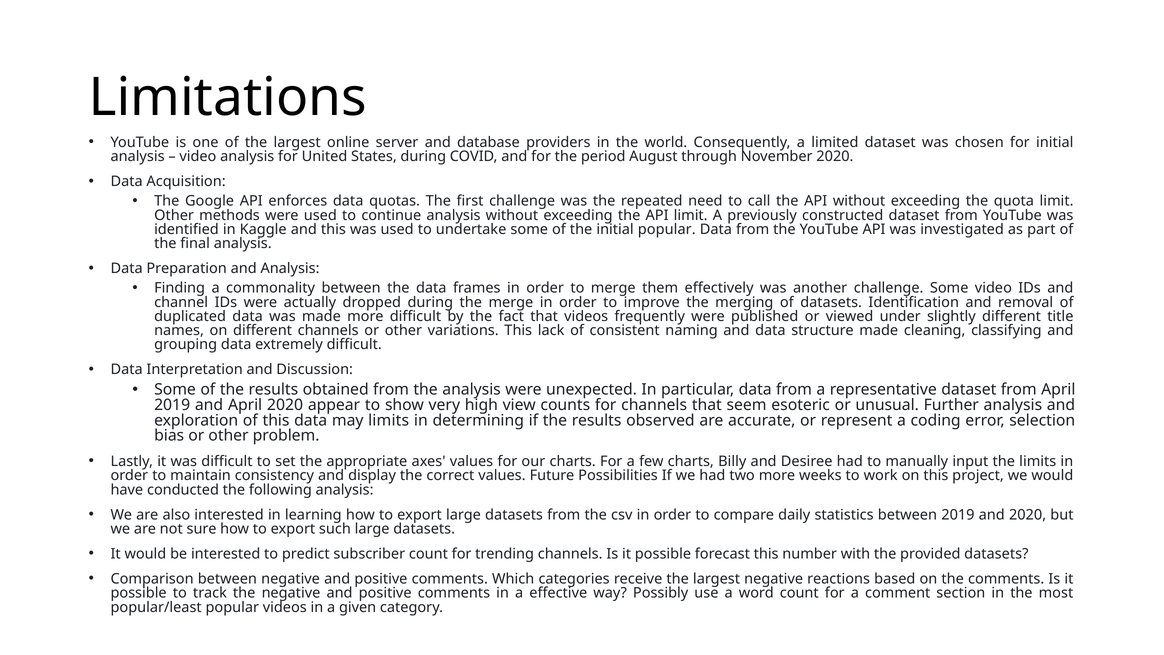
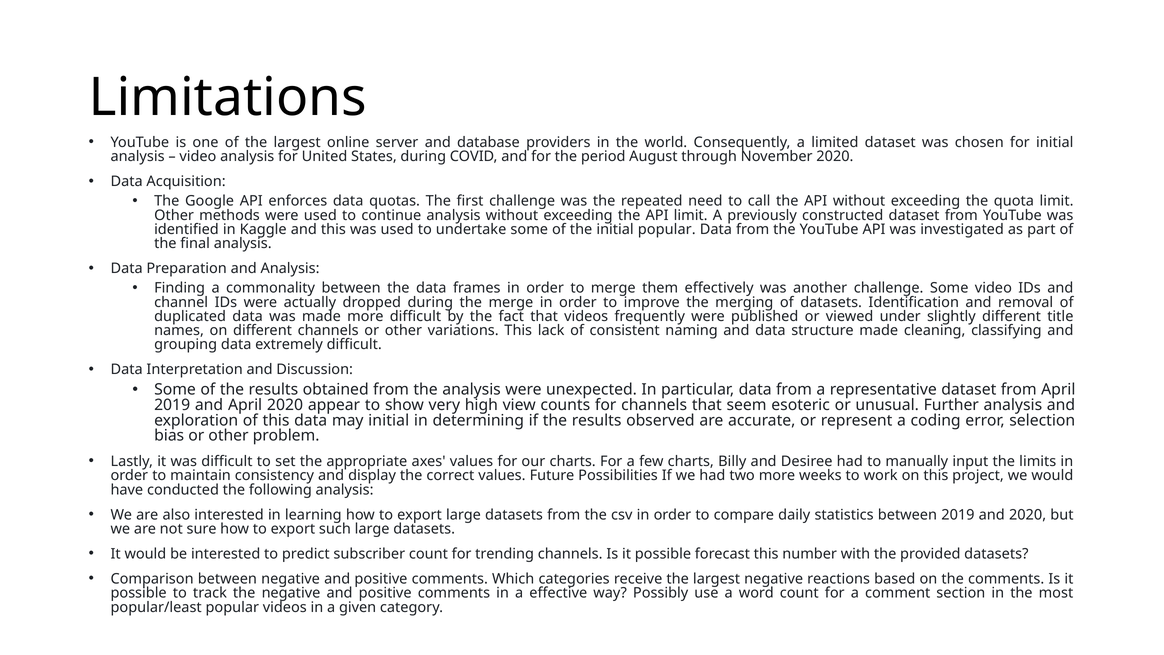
may limits: limits -> initial
